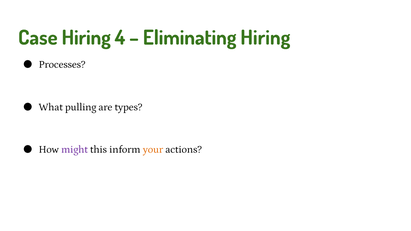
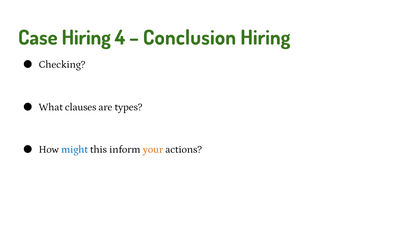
Eliminating: Eliminating -> Conclusion
Processes: Processes -> Checking
pulling: pulling -> clauses
might colour: purple -> blue
